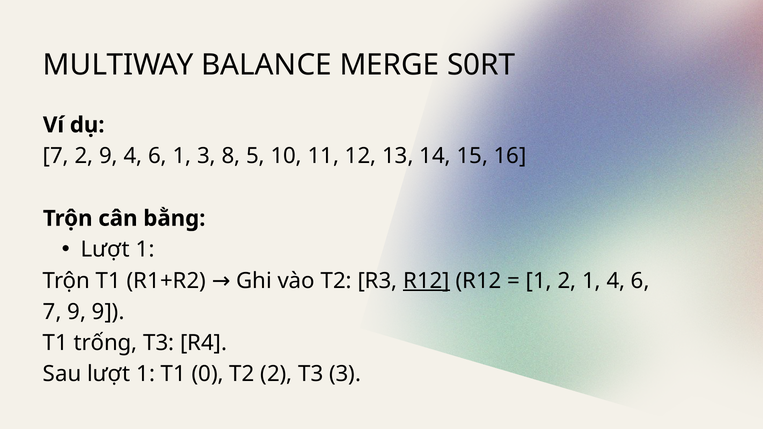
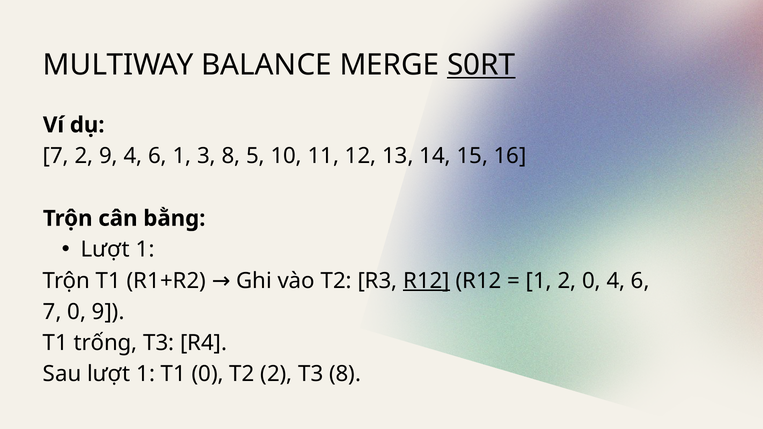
S0RT underline: none -> present
2 1: 1 -> 0
7 9: 9 -> 0
T3 3: 3 -> 8
